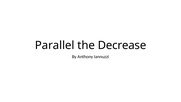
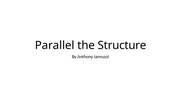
Decrease: Decrease -> Structure
